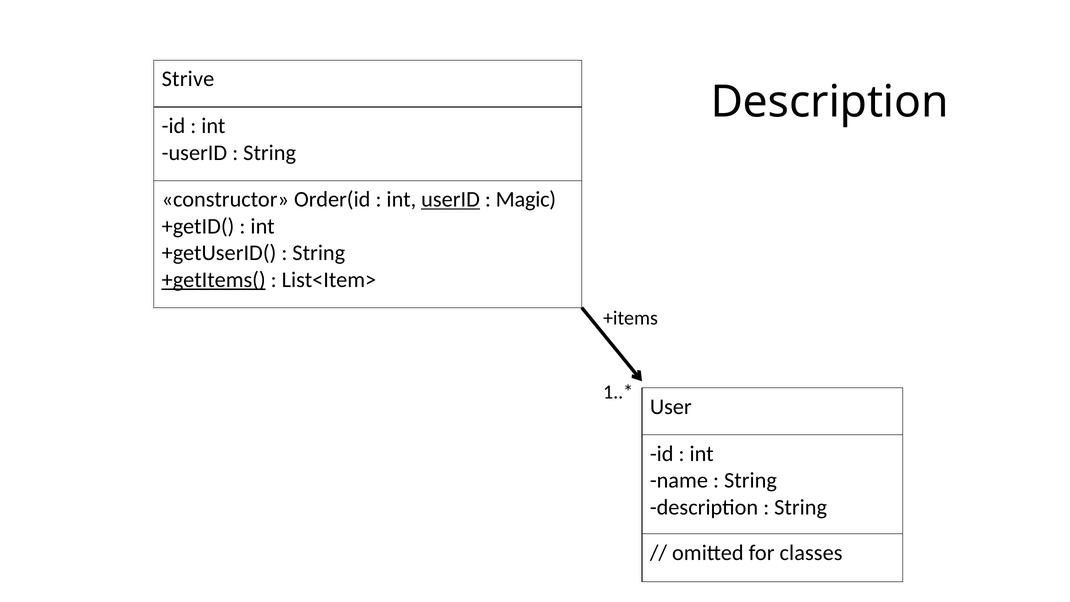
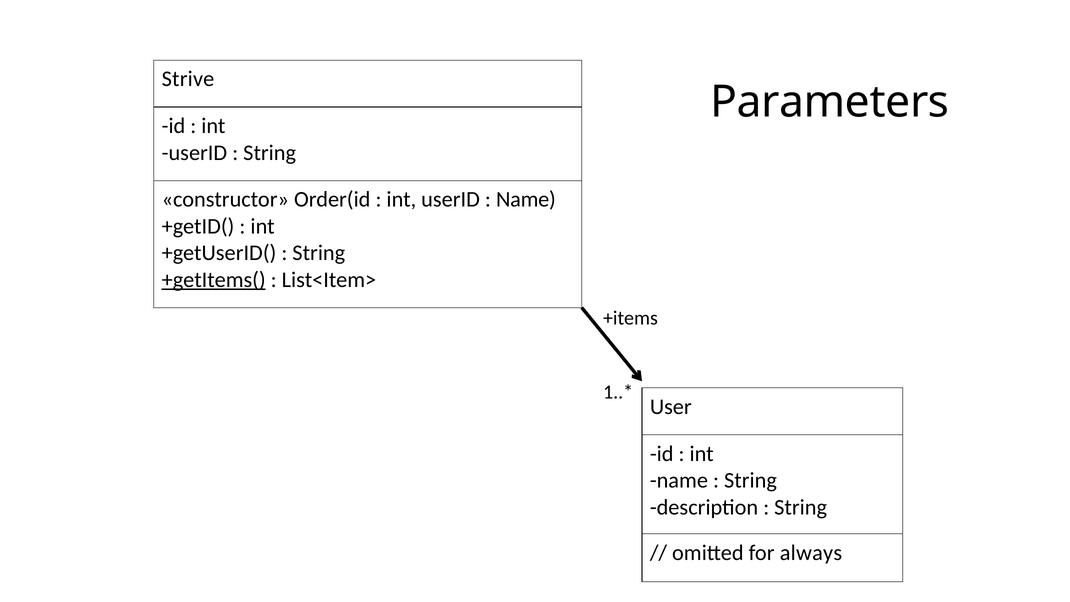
Description at (830, 102): Description -> Parameters
userID at (451, 199) underline: present -> none
Magic at (526, 199): Magic -> Name
classes: classes -> always
